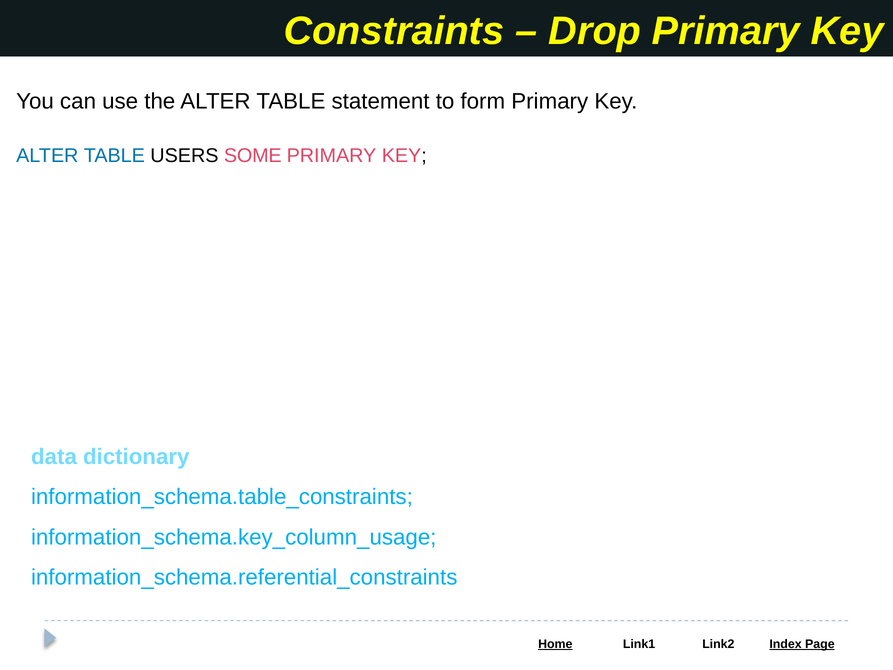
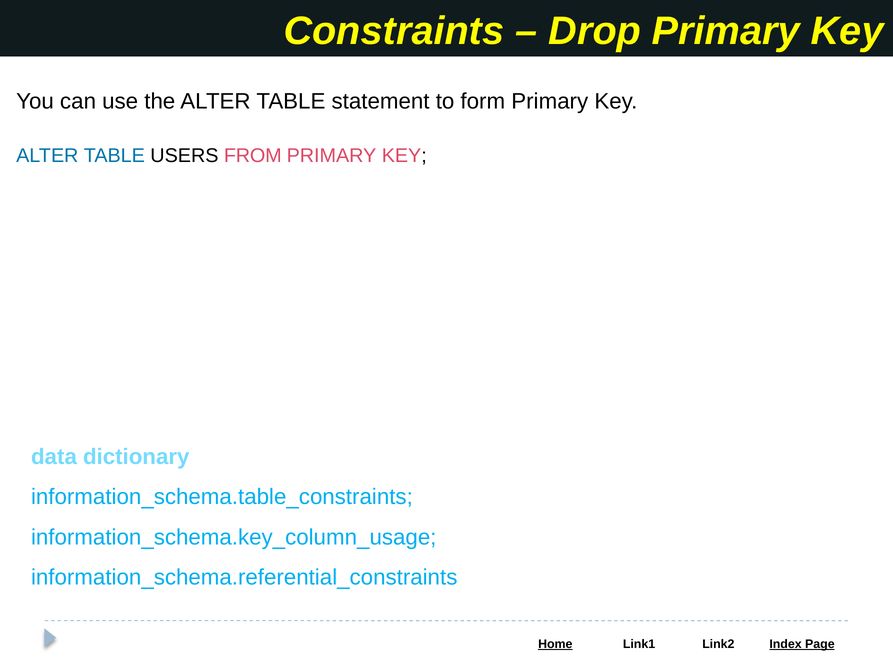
SOME: SOME -> FROM
